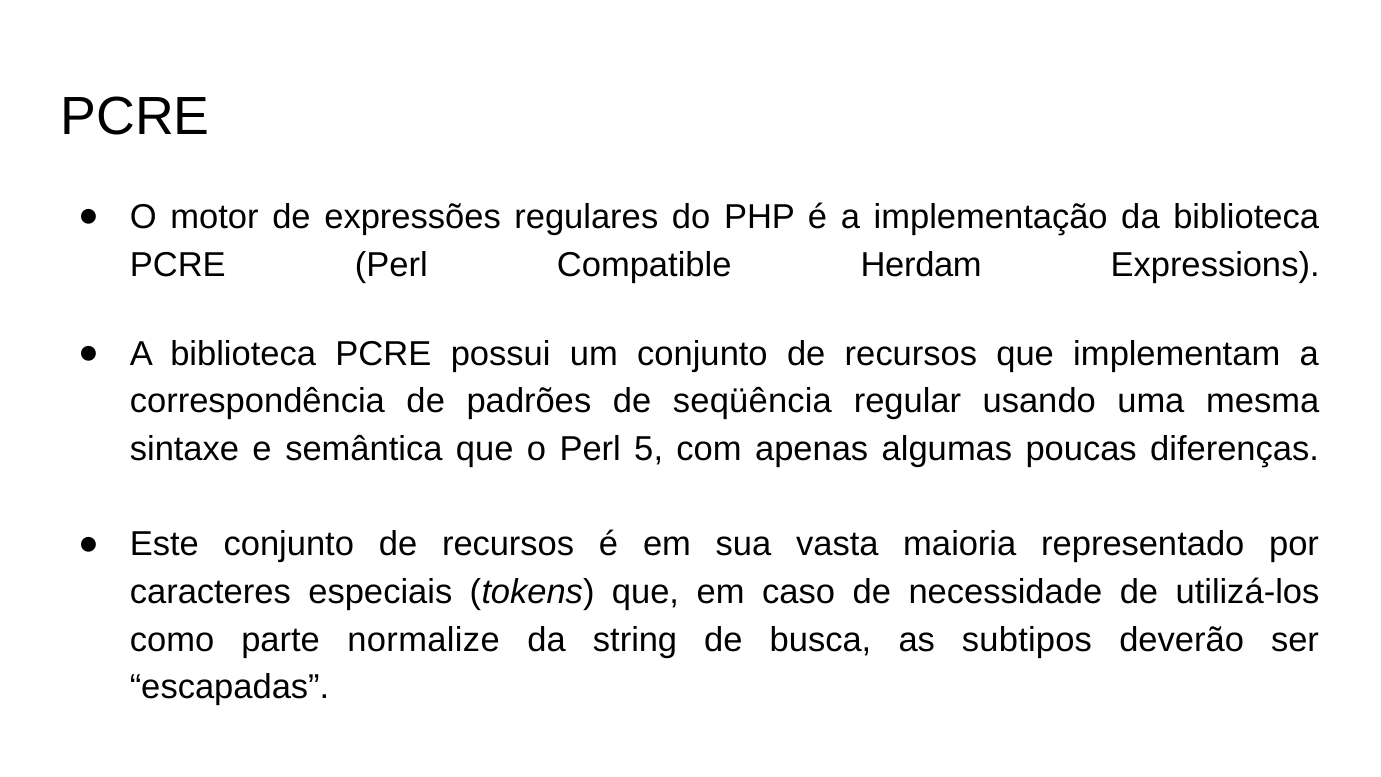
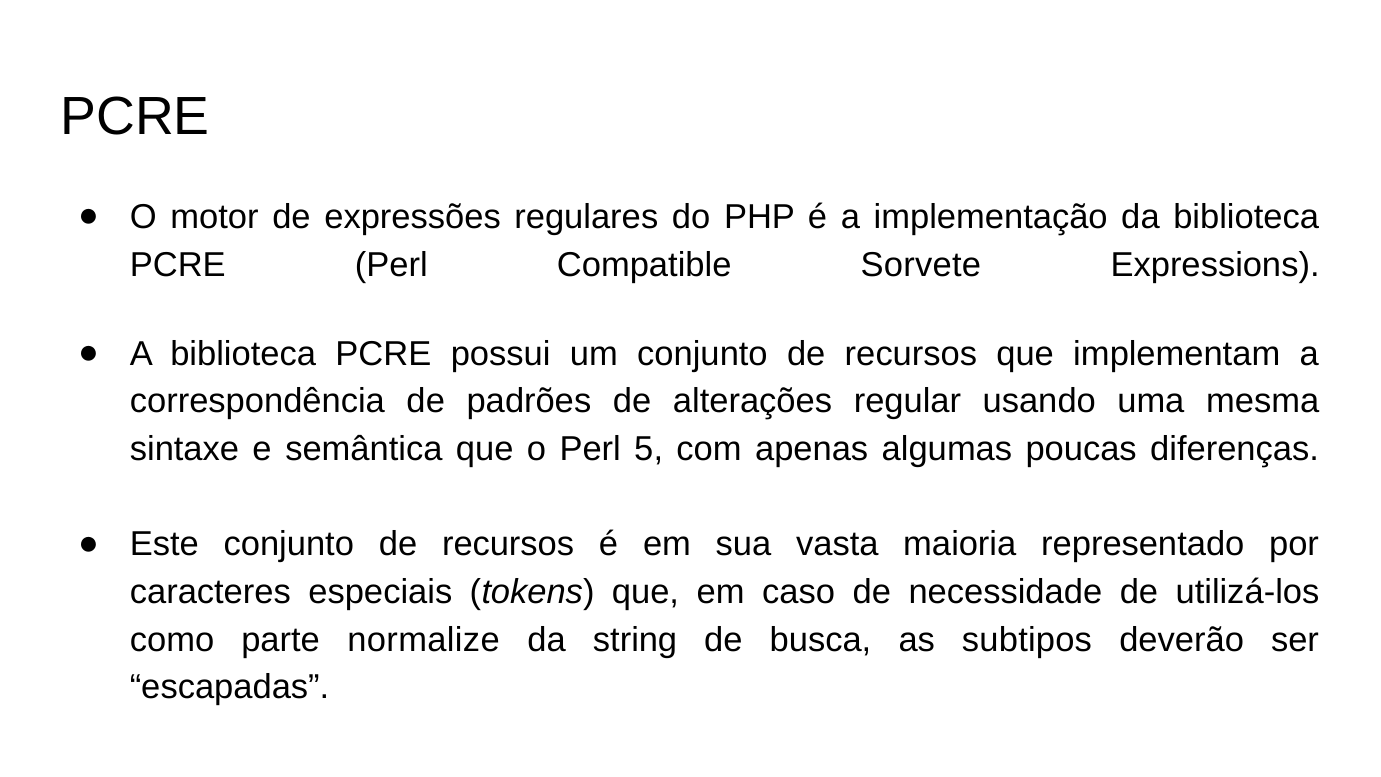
Herdam: Herdam -> Sorvete
seqüência: seqüência -> alterações
